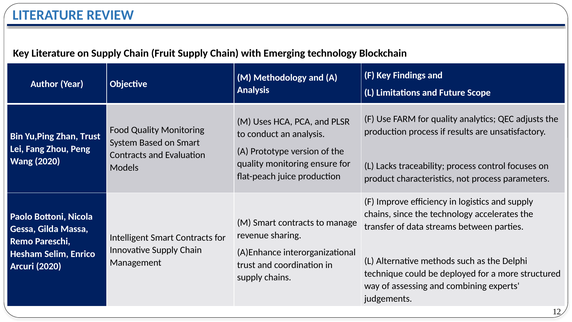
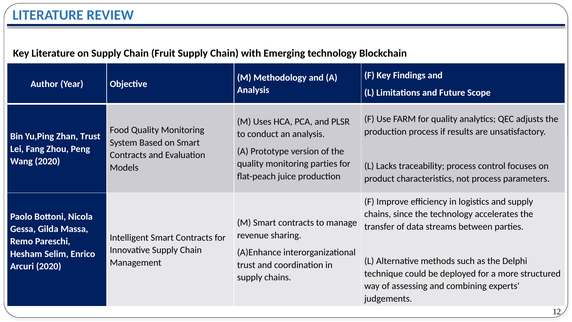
monitoring ensure: ensure -> parties
